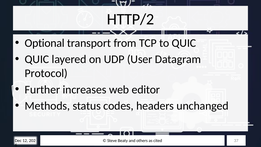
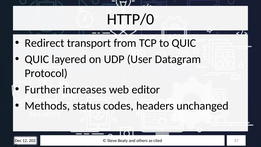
HTTP/2: HTTP/2 -> HTTP/0
Optional: Optional -> Redirect
